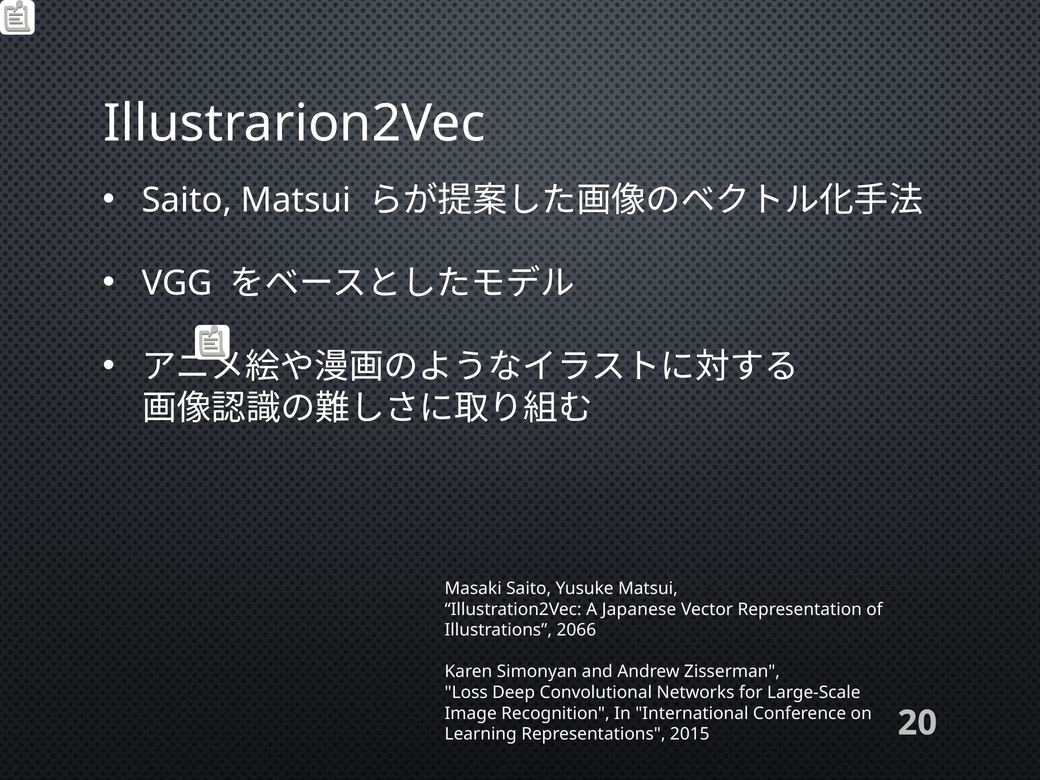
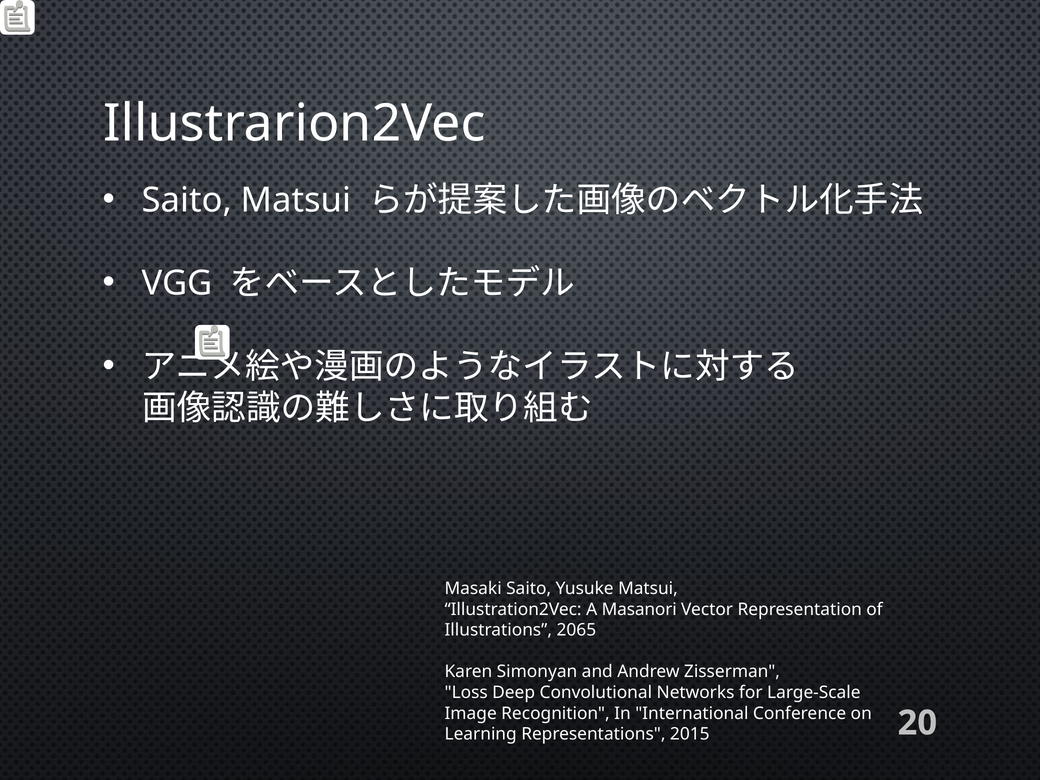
Japanese: Japanese -> Masanori
2066: 2066 -> 2065
